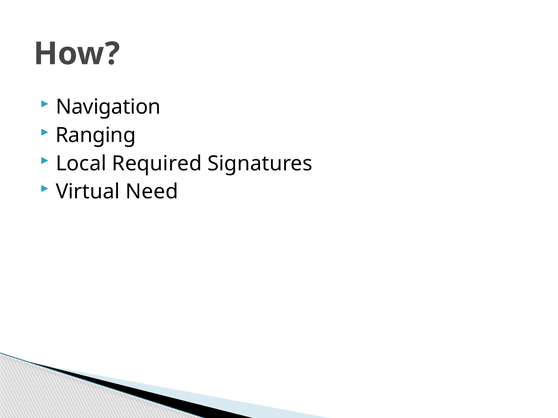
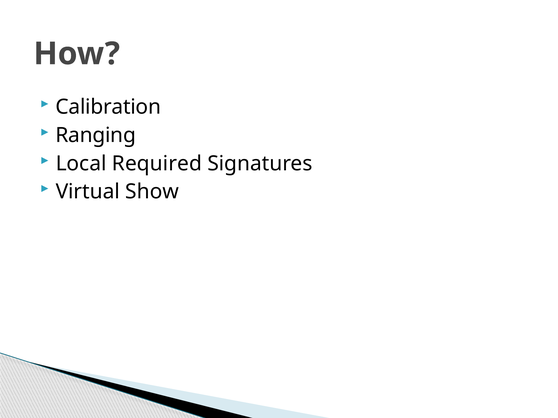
Navigation: Navigation -> Calibration
Need: Need -> Show
